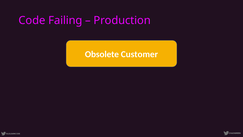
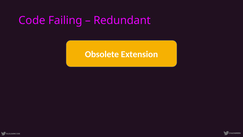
Production: Production -> Redundant
Customer: Customer -> Extension
